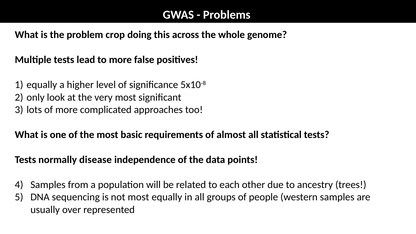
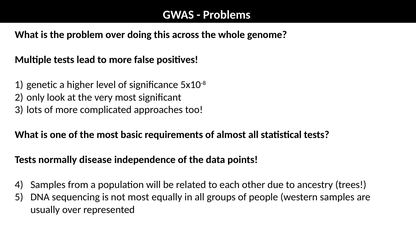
problem crop: crop -> over
equally at (42, 85): equally -> genetic
